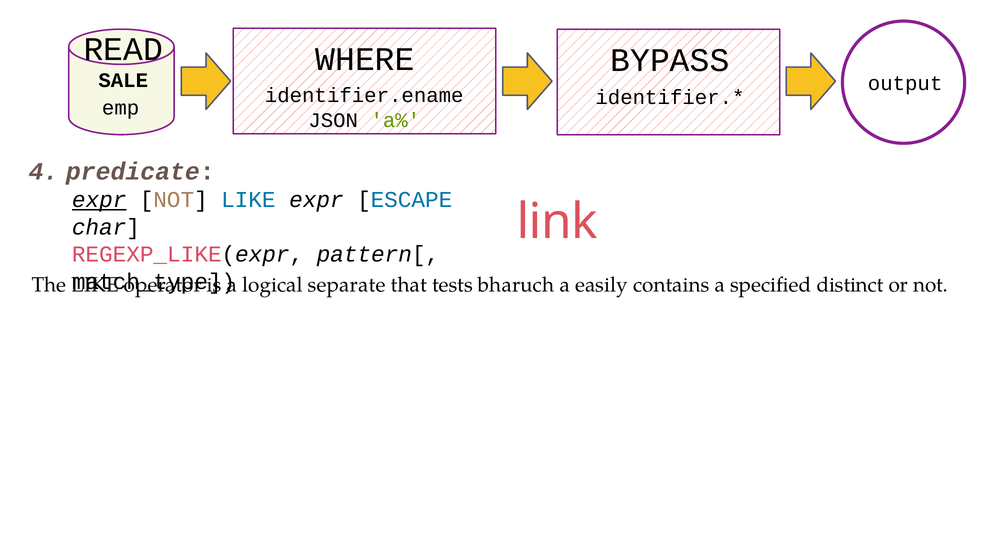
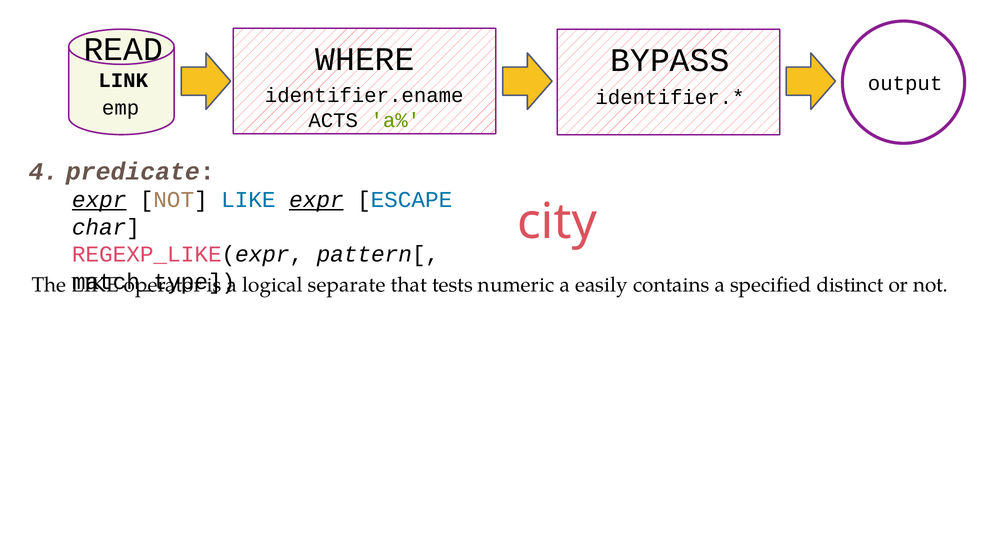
SALE: SALE -> LINK
JSON: JSON -> ACTS
expr at (316, 200) underline: none -> present
link: link -> city
bharuch: bharuch -> numeric
